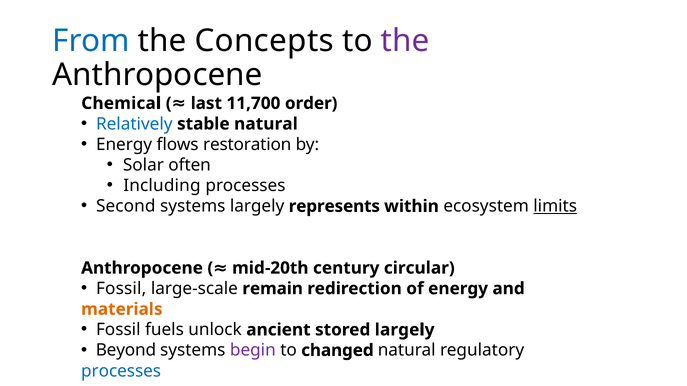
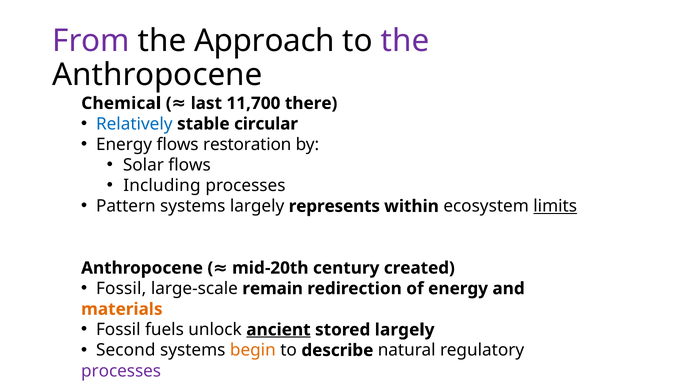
From colour: blue -> purple
Concepts: Concepts -> Approach
order: order -> there
stable natural: natural -> circular
Solar often: often -> flows
Second: Second -> Pattern
circular: circular -> created
ancient underline: none -> present
Beyond: Beyond -> Second
begin colour: purple -> orange
changed: changed -> describe
processes at (121, 371) colour: blue -> purple
